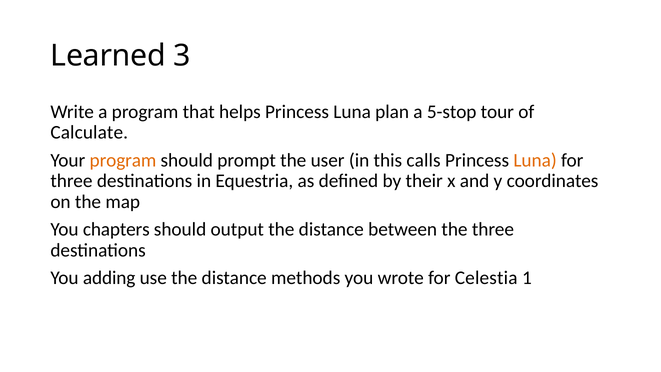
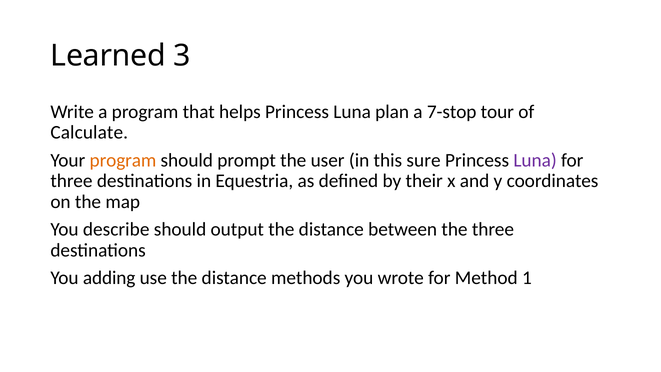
5-stop: 5-stop -> 7-stop
calls: calls -> sure
Luna at (535, 160) colour: orange -> purple
chapters: chapters -> describe
Celestia: Celestia -> Method
